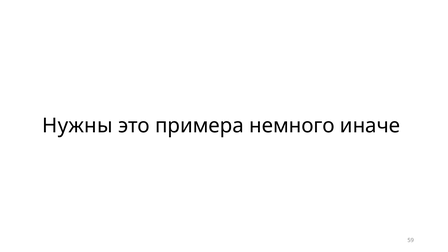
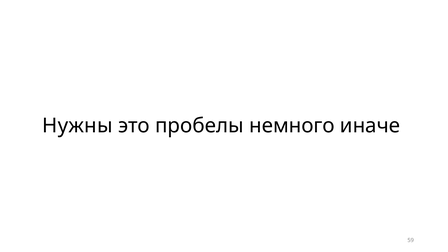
примера: примера -> пробелы
